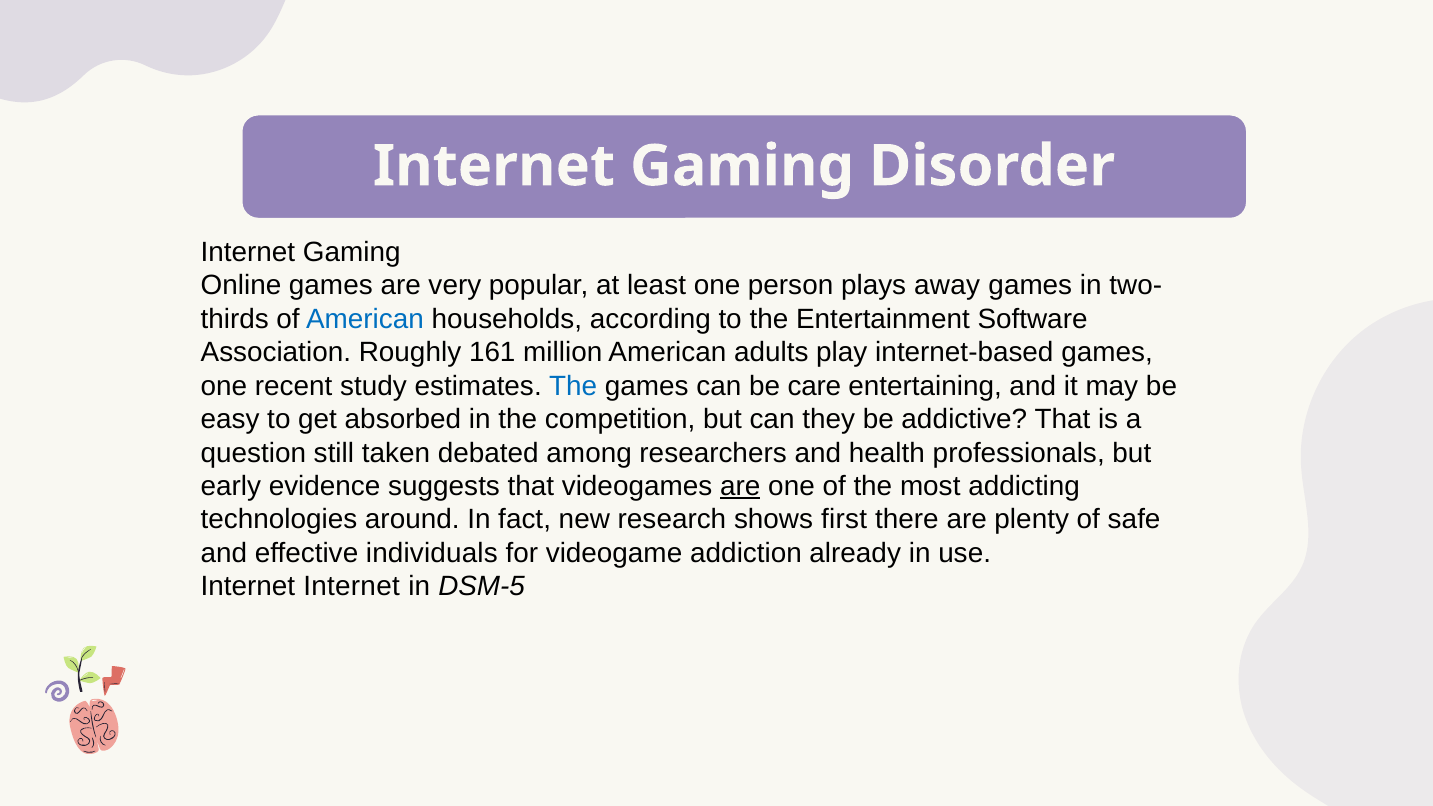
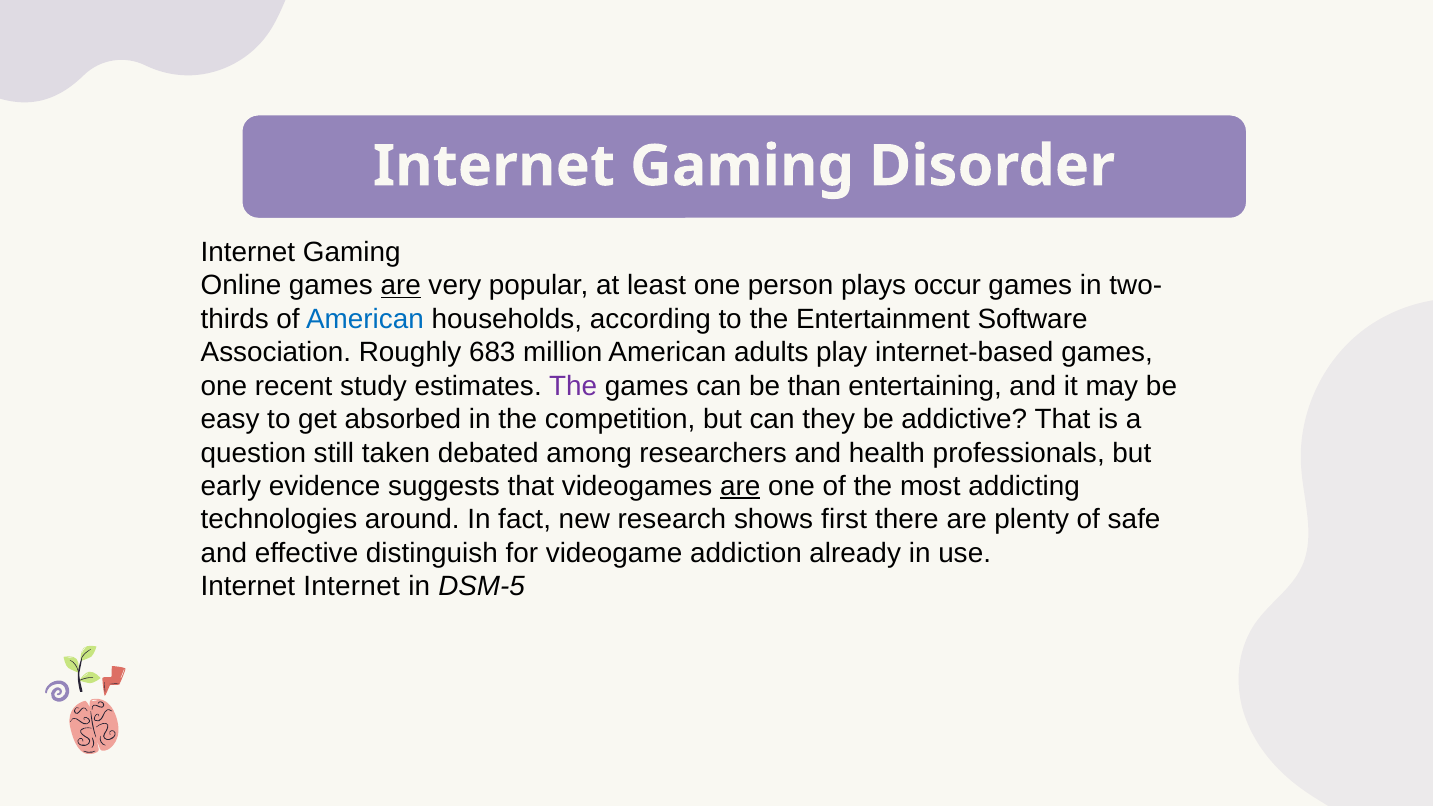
are at (401, 286) underline: none -> present
away: away -> occur
161: 161 -> 683
The at (573, 386) colour: blue -> purple
care: care -> than
individuals: individuals -> distinguish
